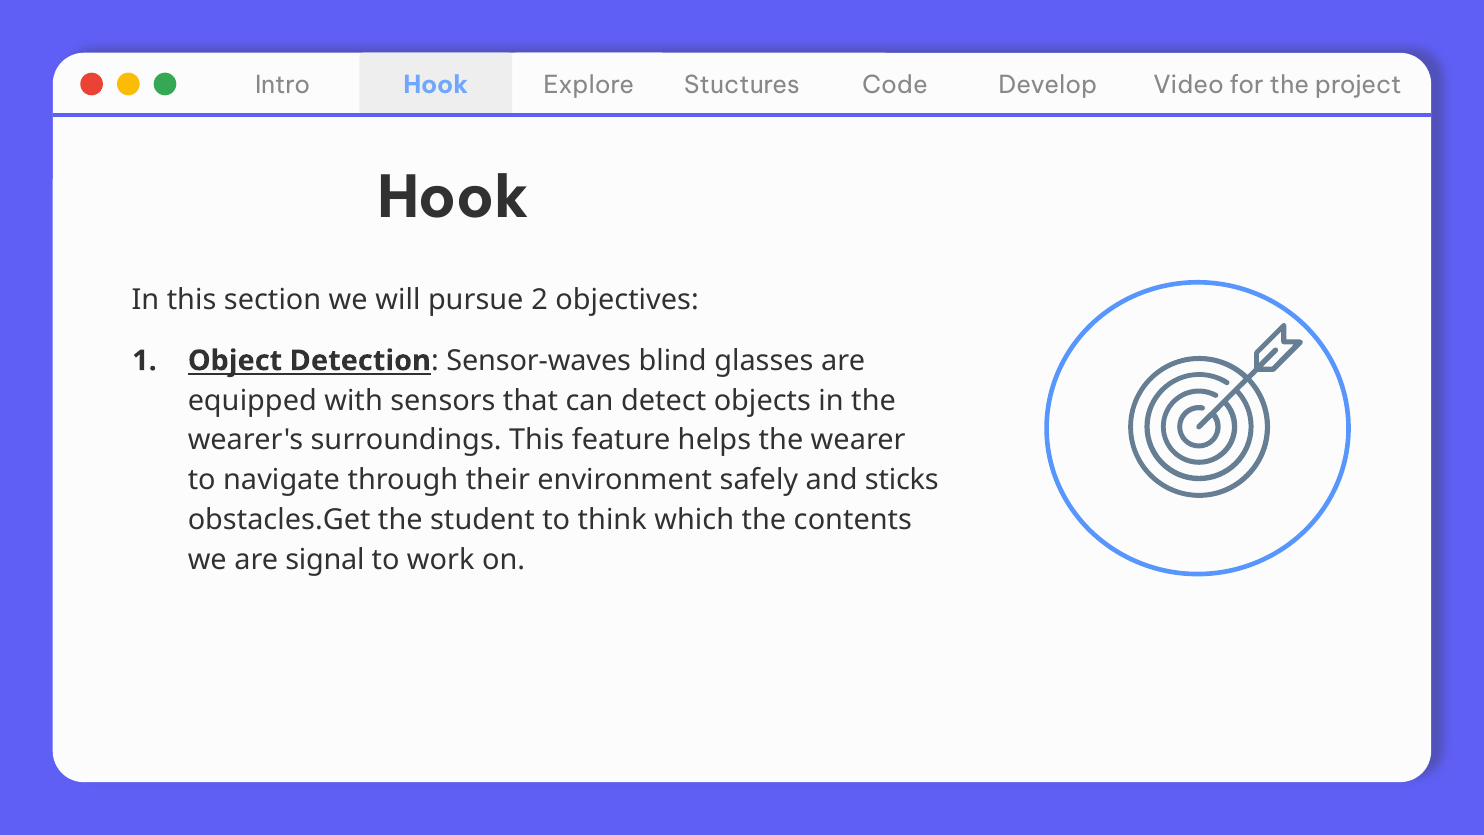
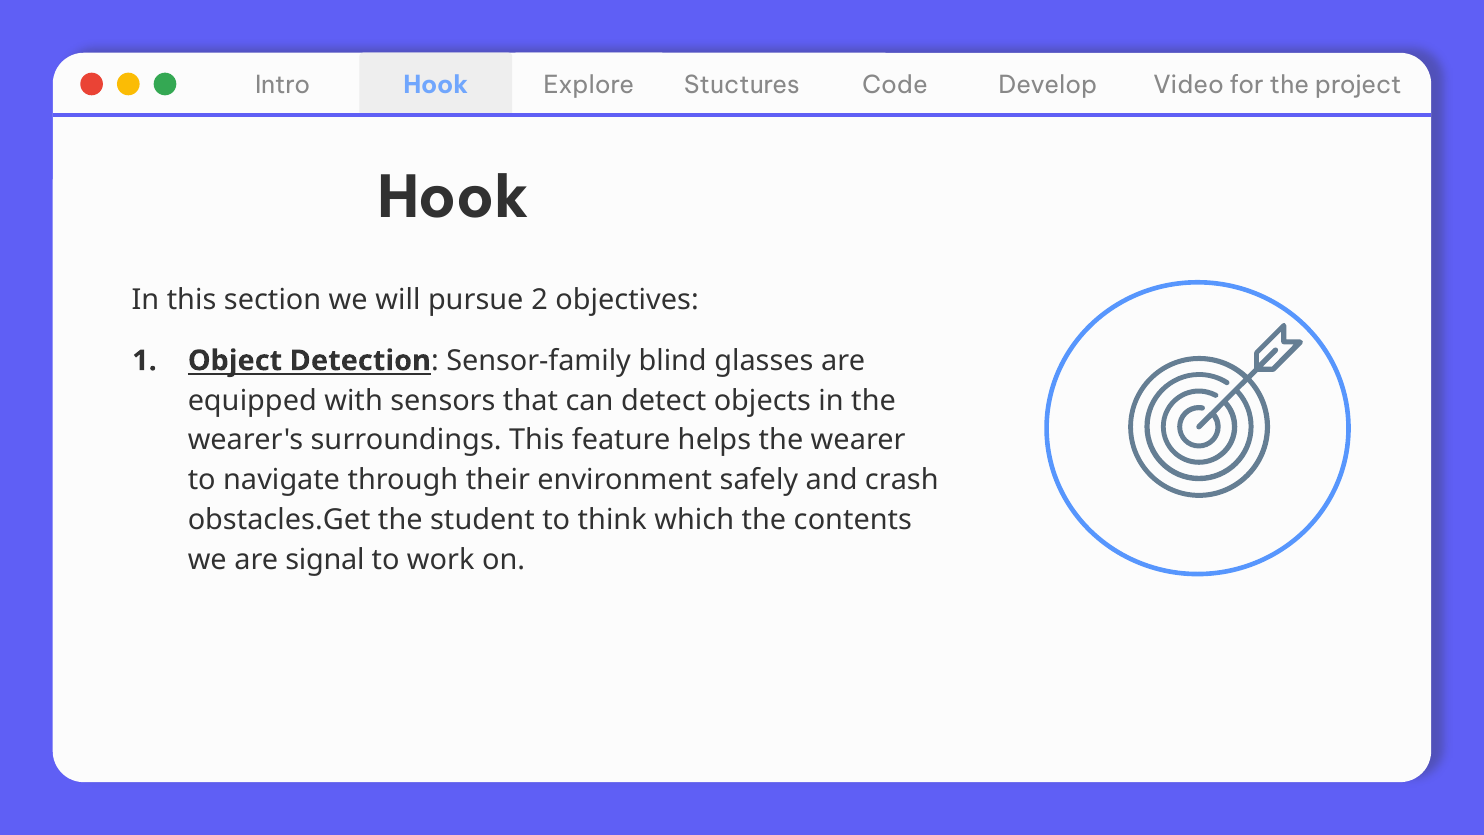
Sensor-waves: Sensor-waves -> Sensor-family
sticks: sticks -> crash
